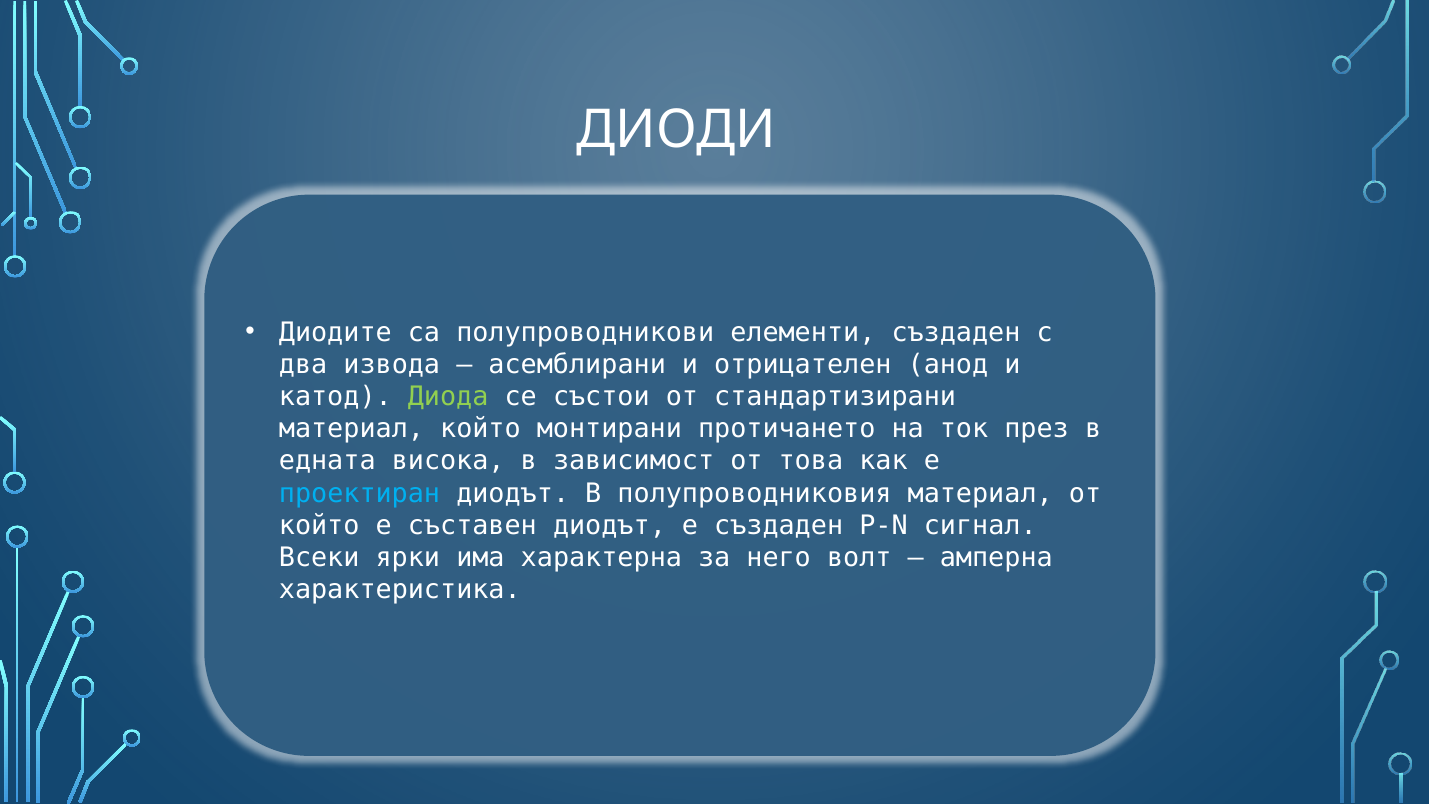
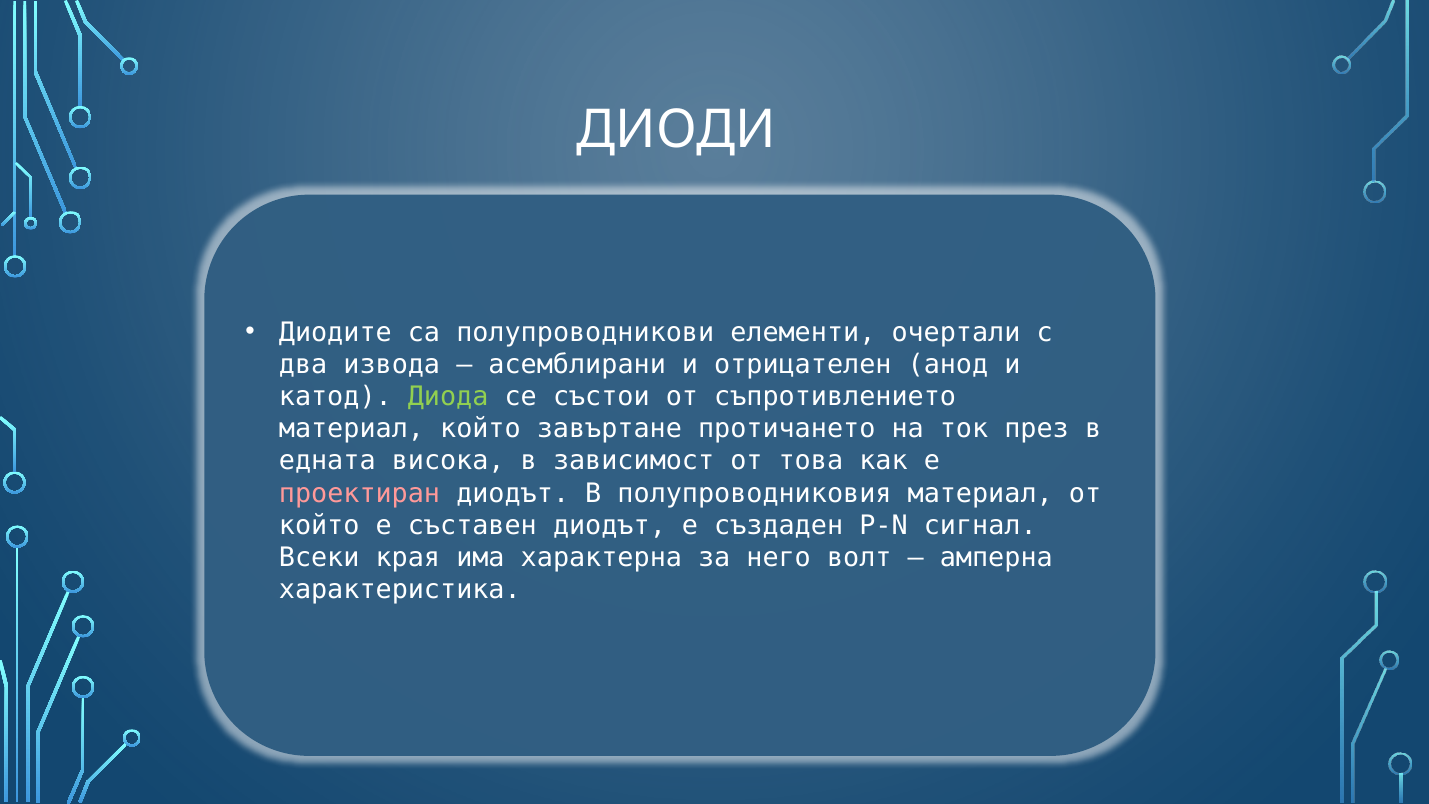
елементи създаден: създаден -> очертали
стандартизирани: стандартизирани -> съпротивлението
монтирани: монтирани -> завъртане
проектиран colour: light blue -> pink
ярки: ярки -> края
